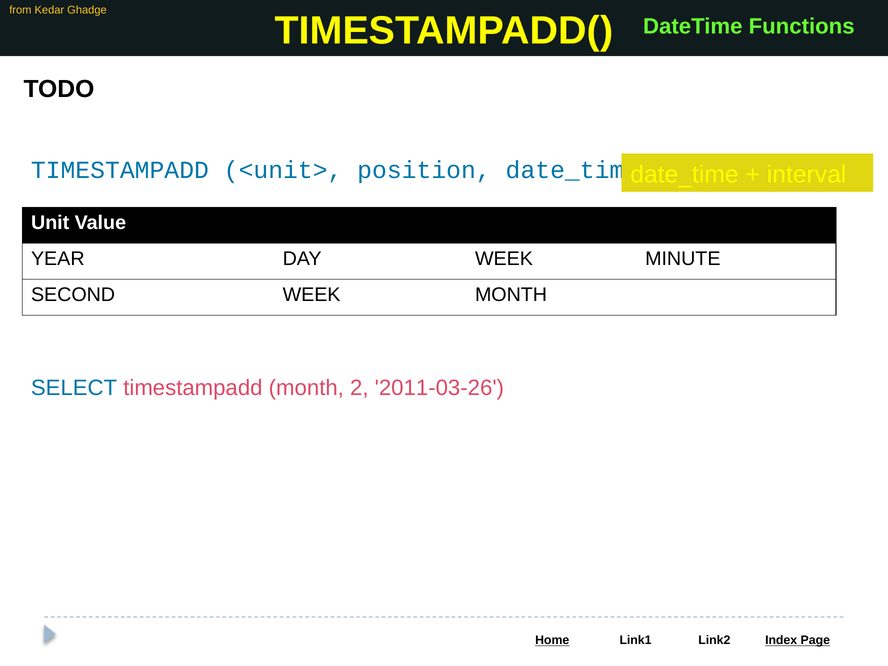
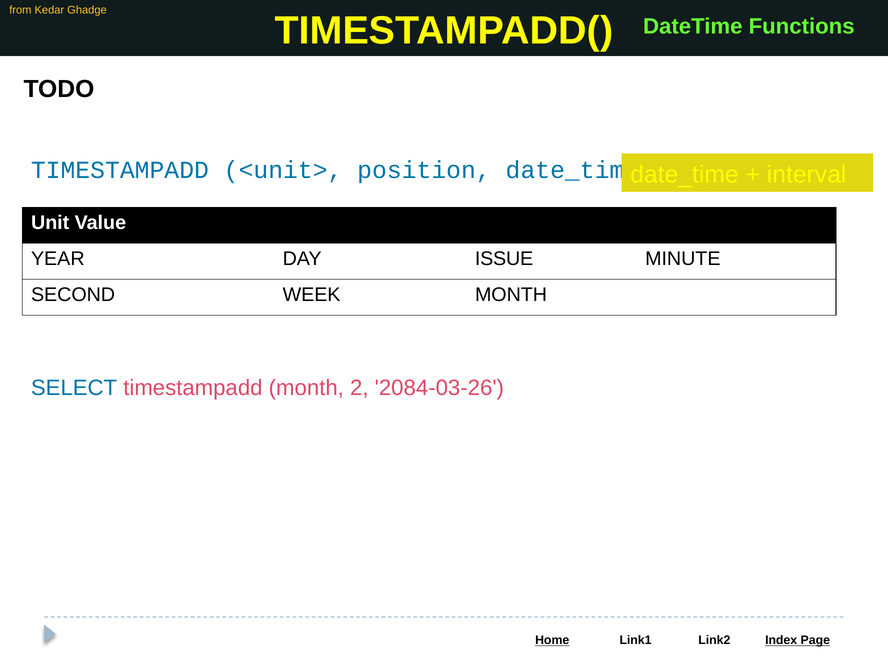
DAY WEEK: WEEK -> ISSUE
2011-03-26: 2011-03-26 -> 2084-03-26
